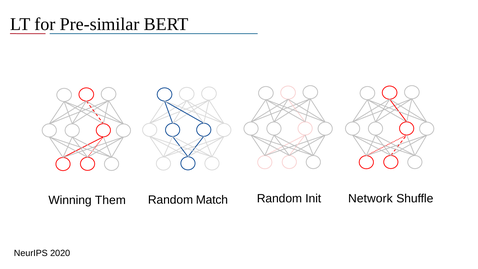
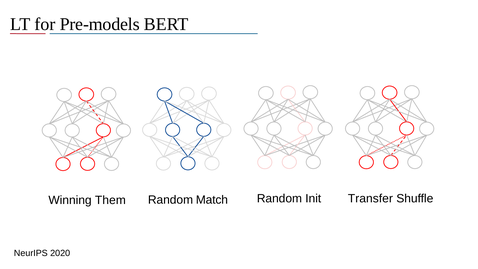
Pre-similar: Pre-similar -> Pre-models
Network: Network -> Transfer
